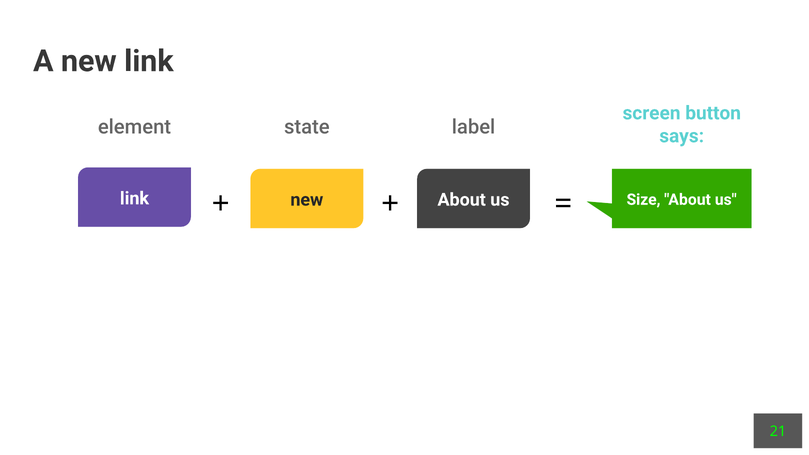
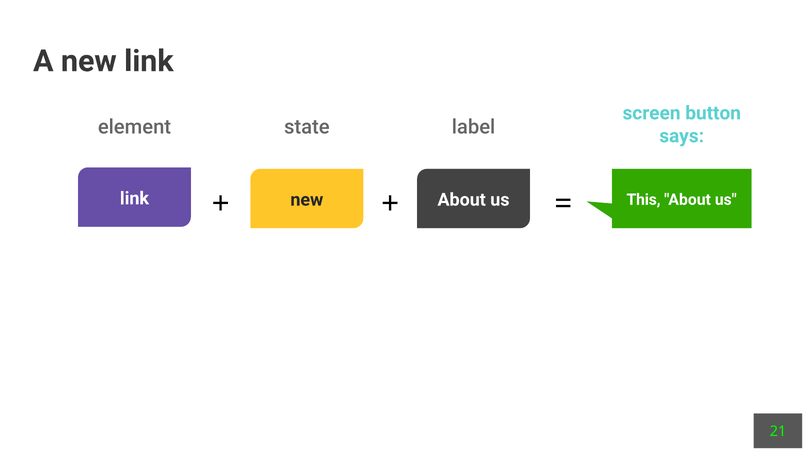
Size: Size -> This
